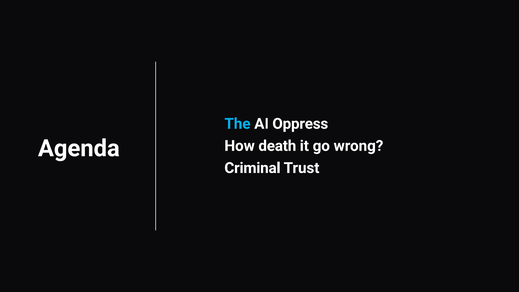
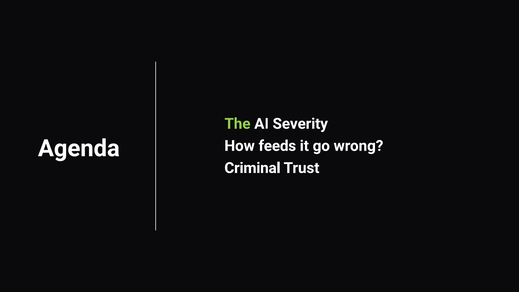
The colour: light blue -> light green
Oppress: Oppress -> Severity
death: death -> feeds
